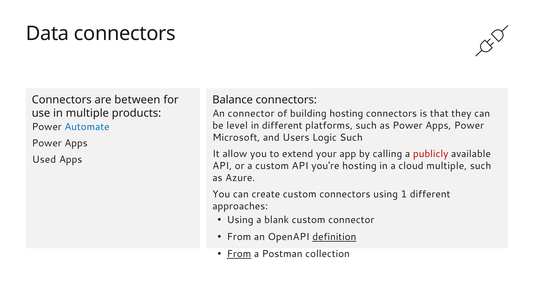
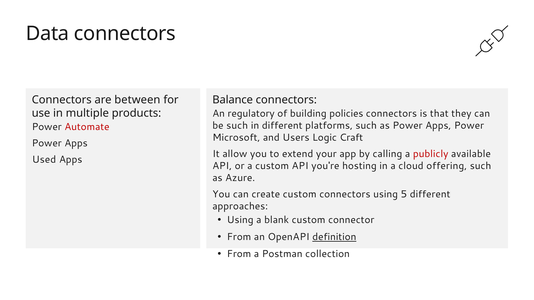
An connector: connector -> regulatory
building hosting: hosting -> policies
be level: level -> such
Automate colour: blue -> red
Logic Such: Such -> Craft
cloud multiple: multiple -> offering
1: 1 -> 5
From at (239, 254) underline: present -> none
